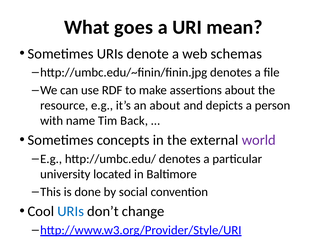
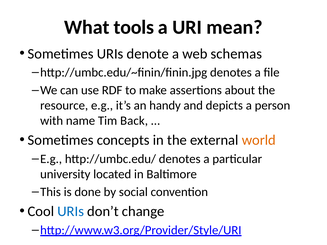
goes: goes -> tools
an about: about -> handy
world colour: purple -> orange
